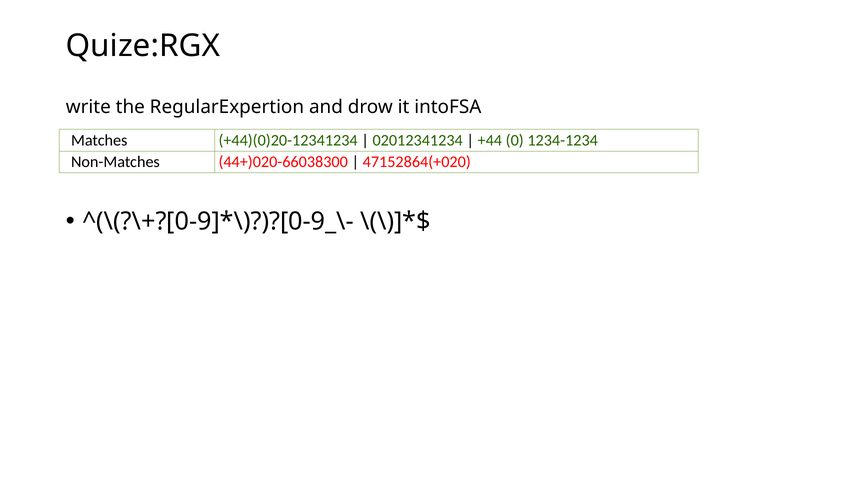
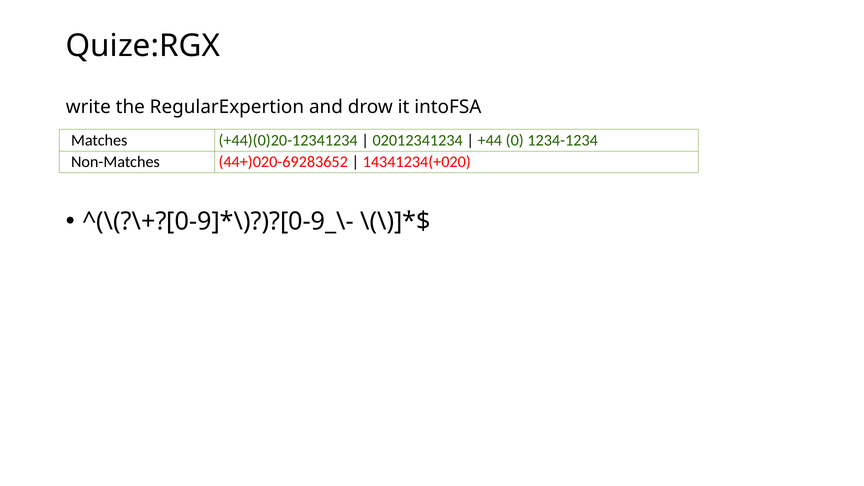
44+)020-66038300: 44+)020-66038300 -> 44+)020-69283652
47152864(+020: 47152864(+020 -> 14341234(+020
